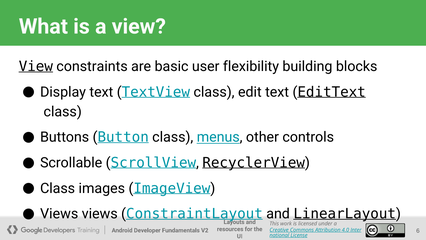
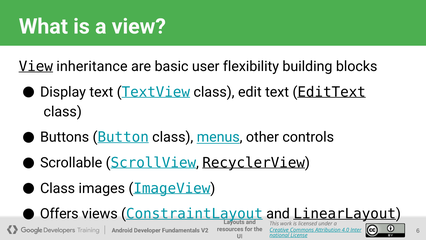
constraints: constraints -> inheritance
Views at (59, 214): Views -> Offers
